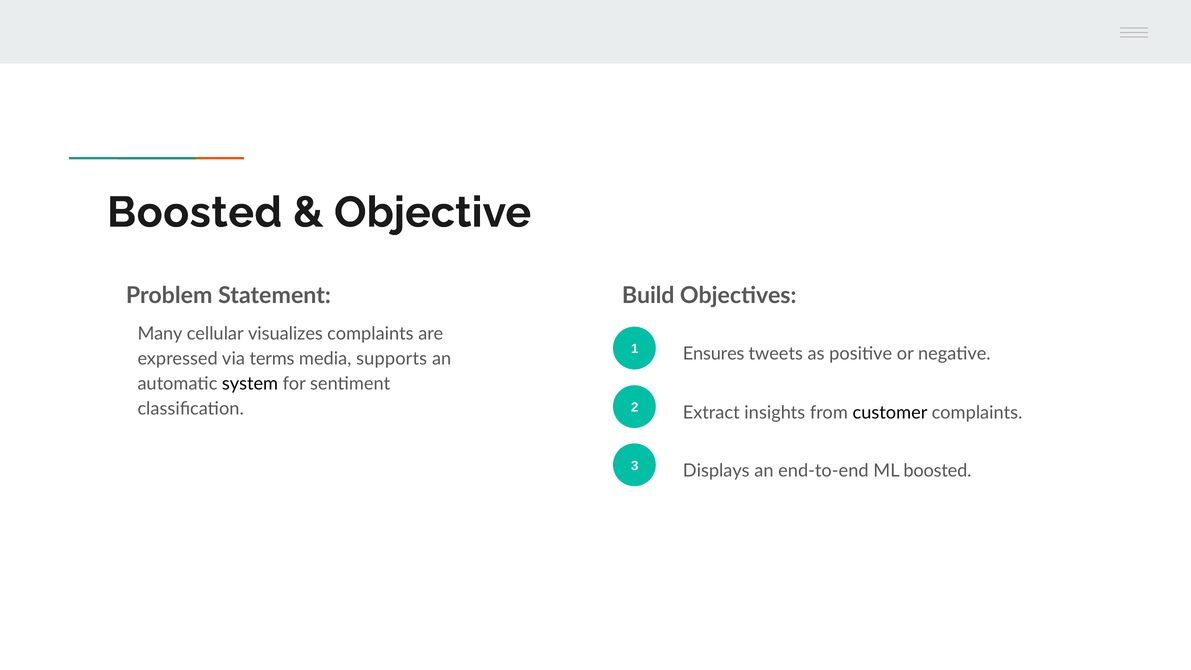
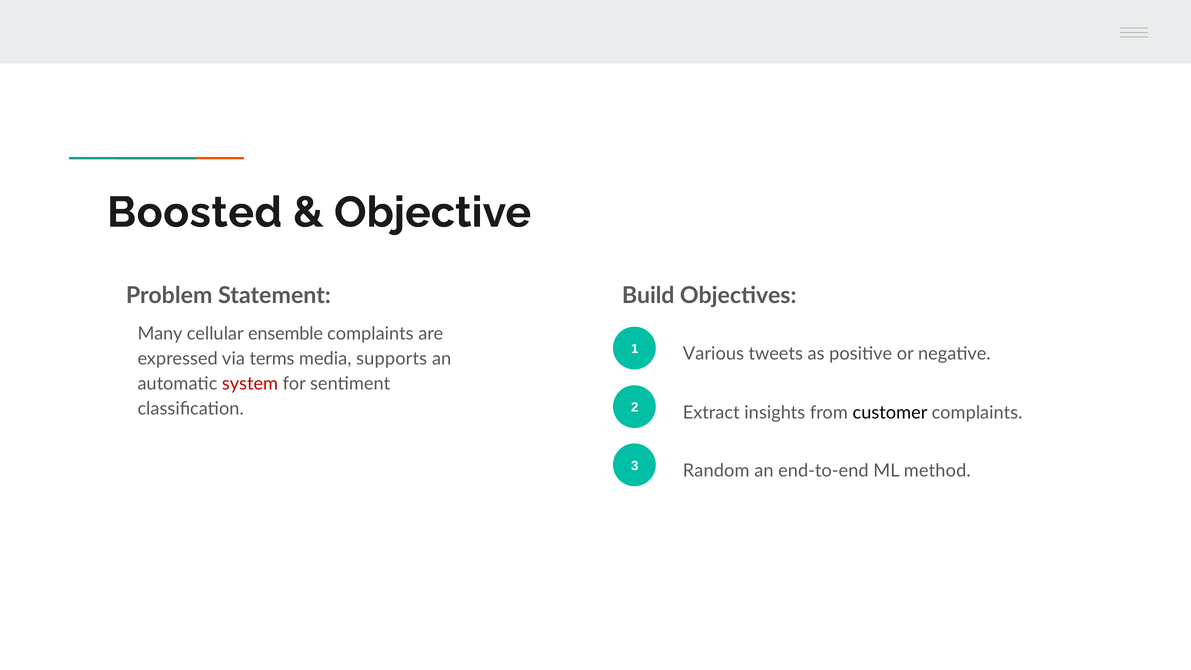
visualizes: visualizes -> ensemble
Ensures: Ensures -> Various
system colour: black -> red
Displays: Displays -> Random
ML boosted: boosted -> method
